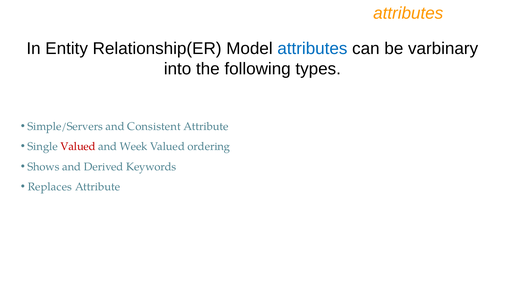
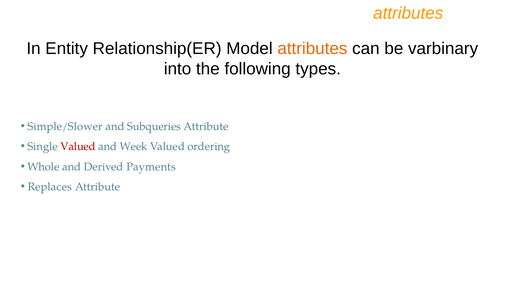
attributes at (312, 49) colour: blue -> orange
Simple/Servers: Simple/Servers -> Simple/Slower
Consistent: Consistent -> Subqueries
Shows: Shows -> Whole
Keywords: Keywords -> Payments
